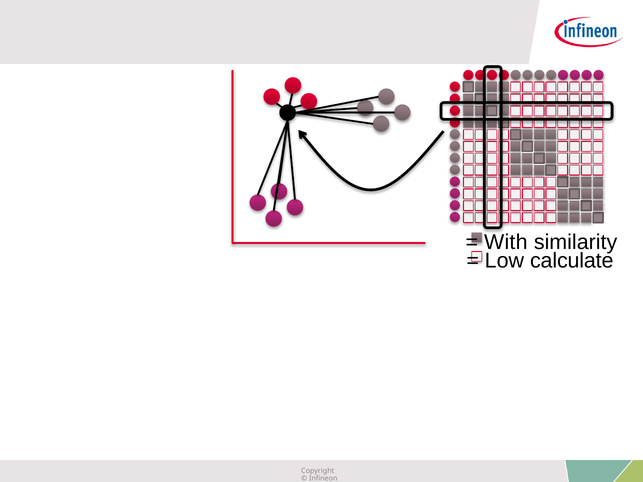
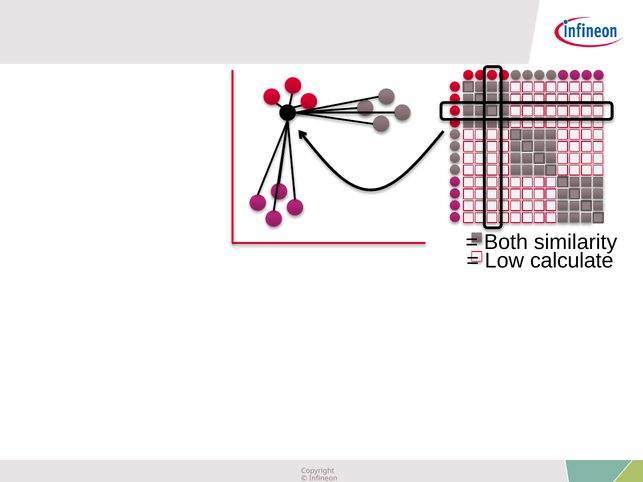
With: With -> Both
